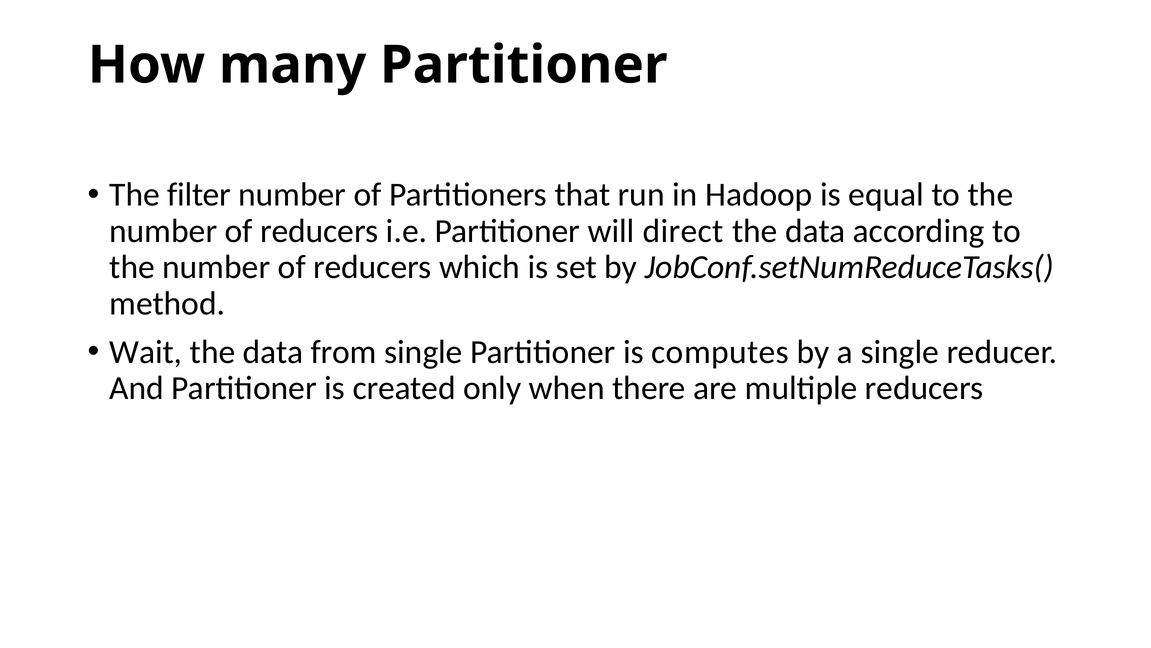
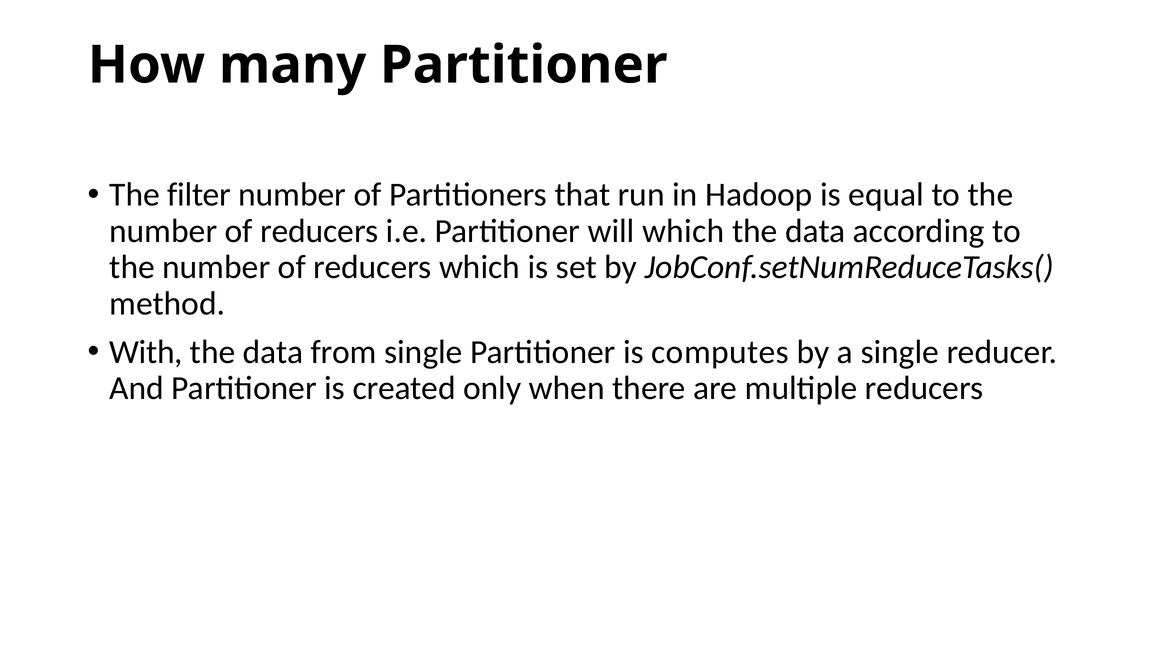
will direct: direct -> which
Wait: Wait -> With
